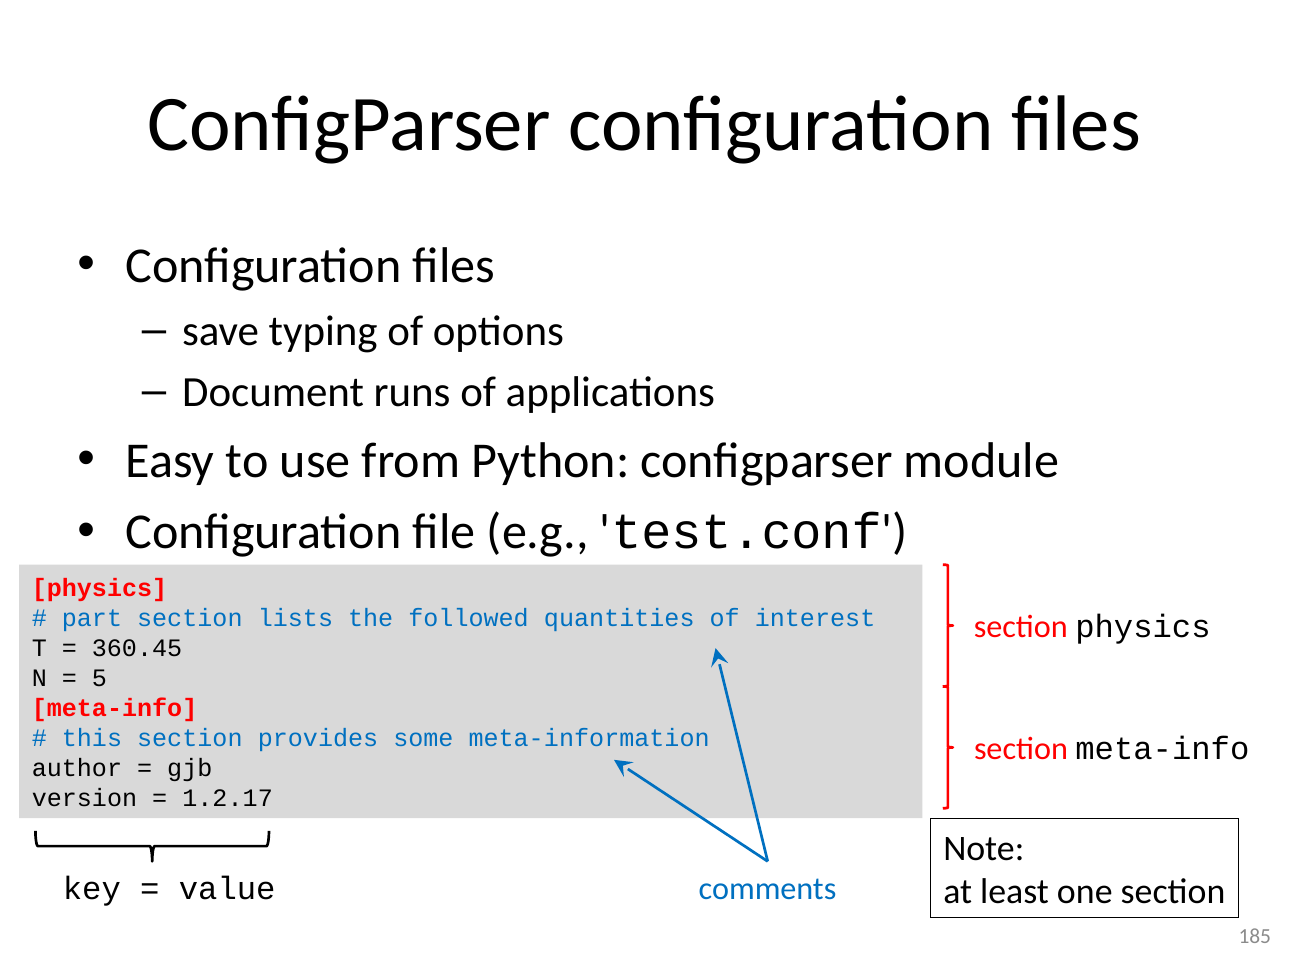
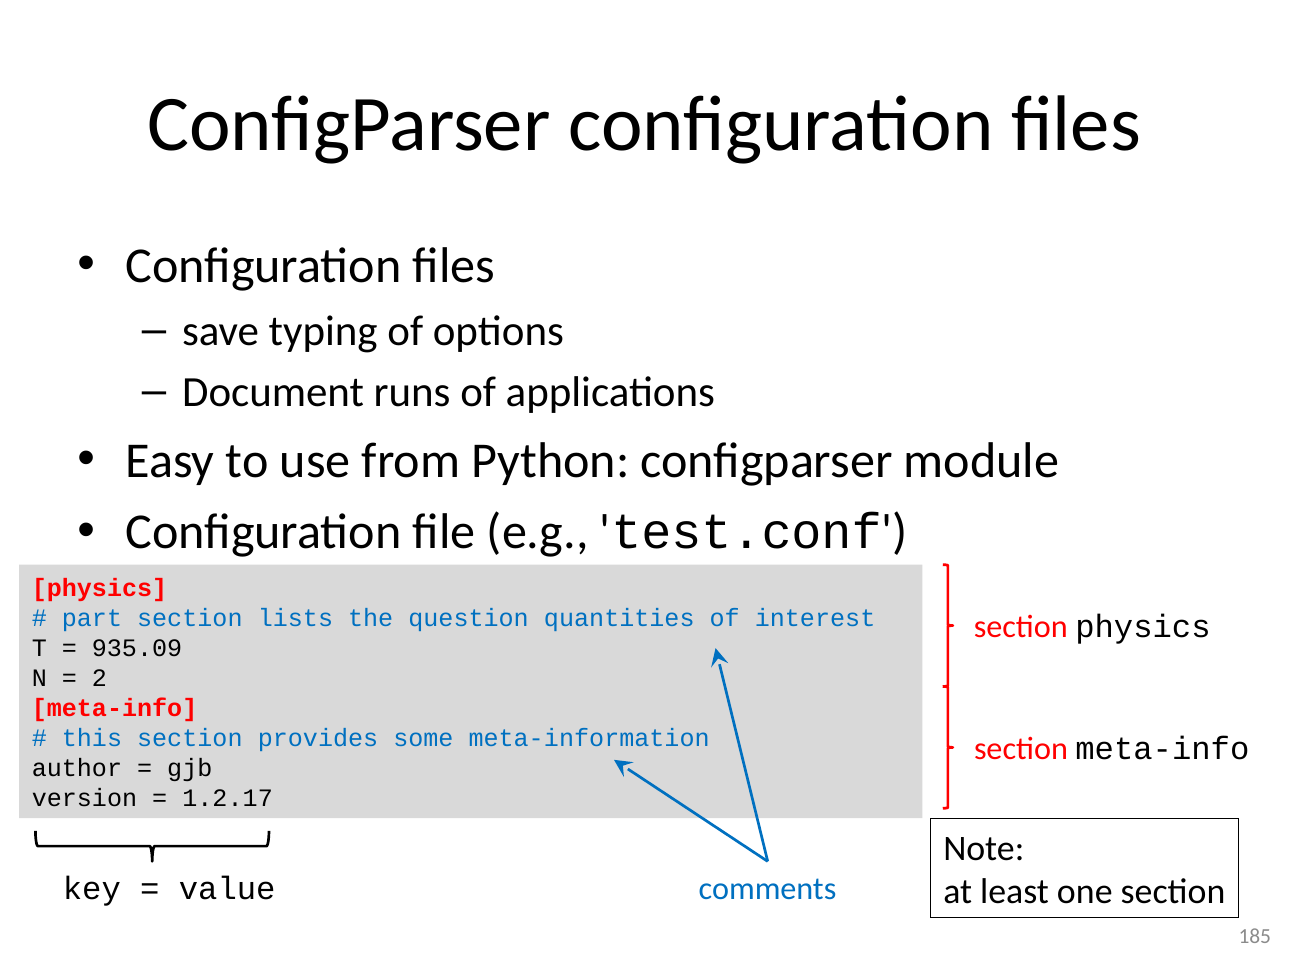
followed: followed -> question
360.45: 360.45 -> 935.09
5: 5 -> 2
